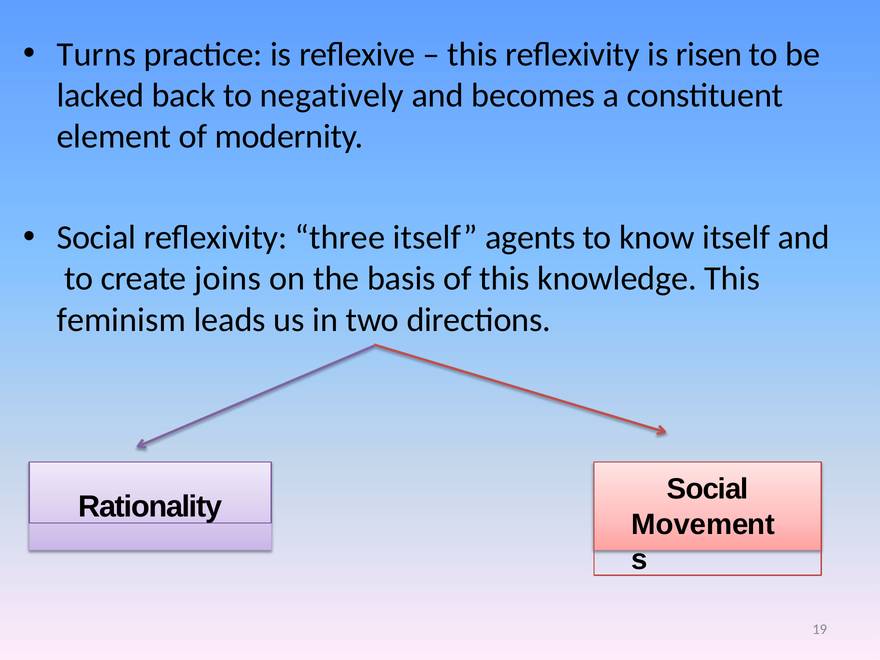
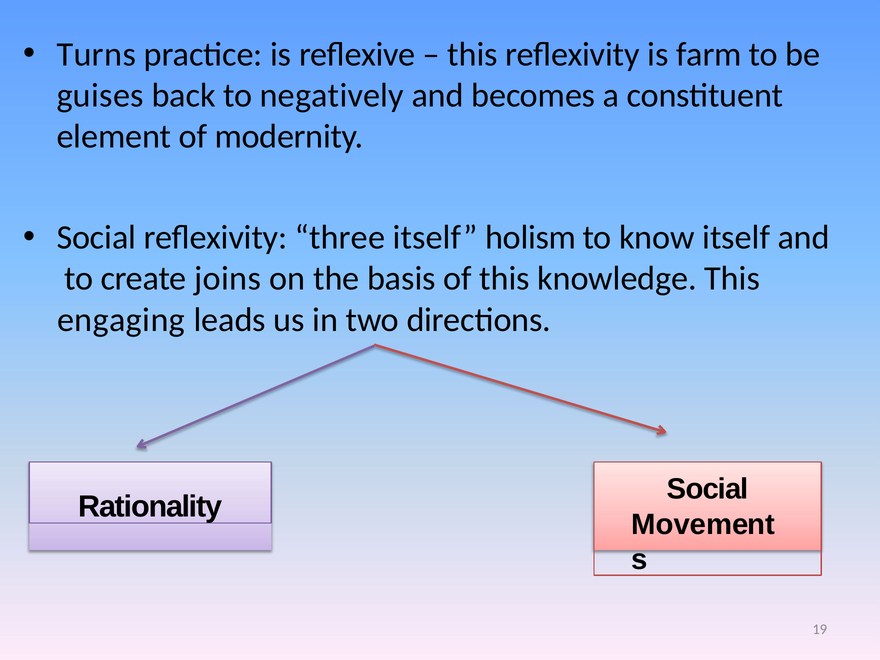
risen: risen -> farm
lacked: lacked -> guises
agents: agents -> holism
feminism: feminism -> engaging
